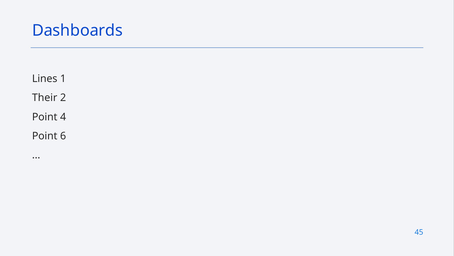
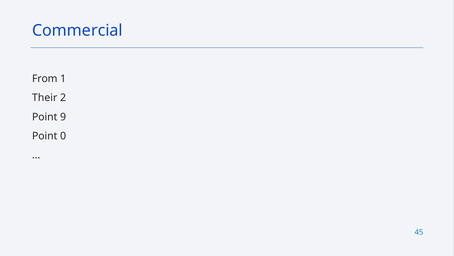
Dashboards: Dashboards -> Commercial
Lines: Lines -> From
4: 4 -> 9
6: 6 -> 0
